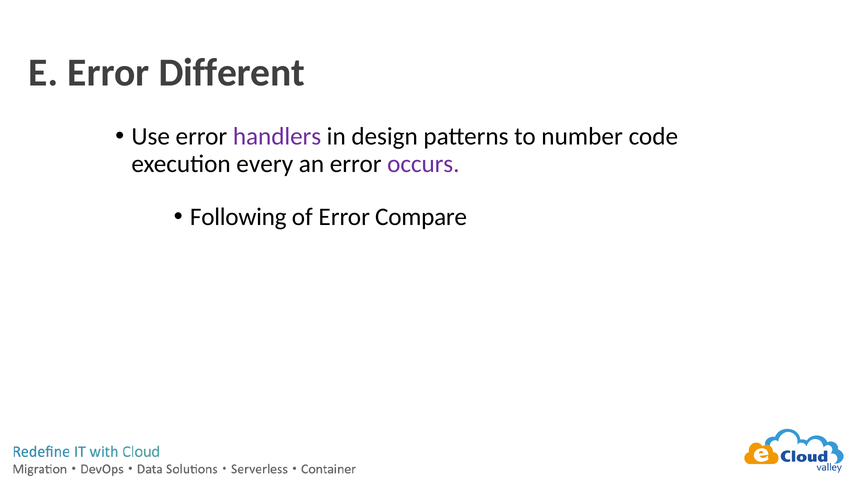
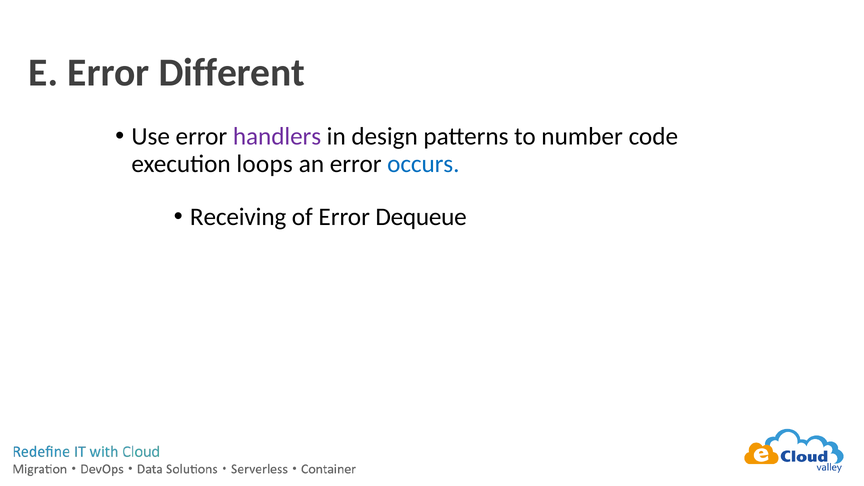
every: every -> loops
occurs colour: purple -> blue
Following: Following -> Receiving
Compare: Compare -> Dequeue
